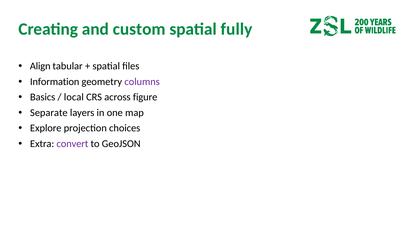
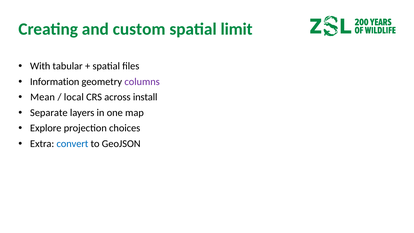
fully: fully -> limit
Align: Align -> With
Basics: Basics -> Mean
figure: figure -> install
convert colour: purple -> blue
